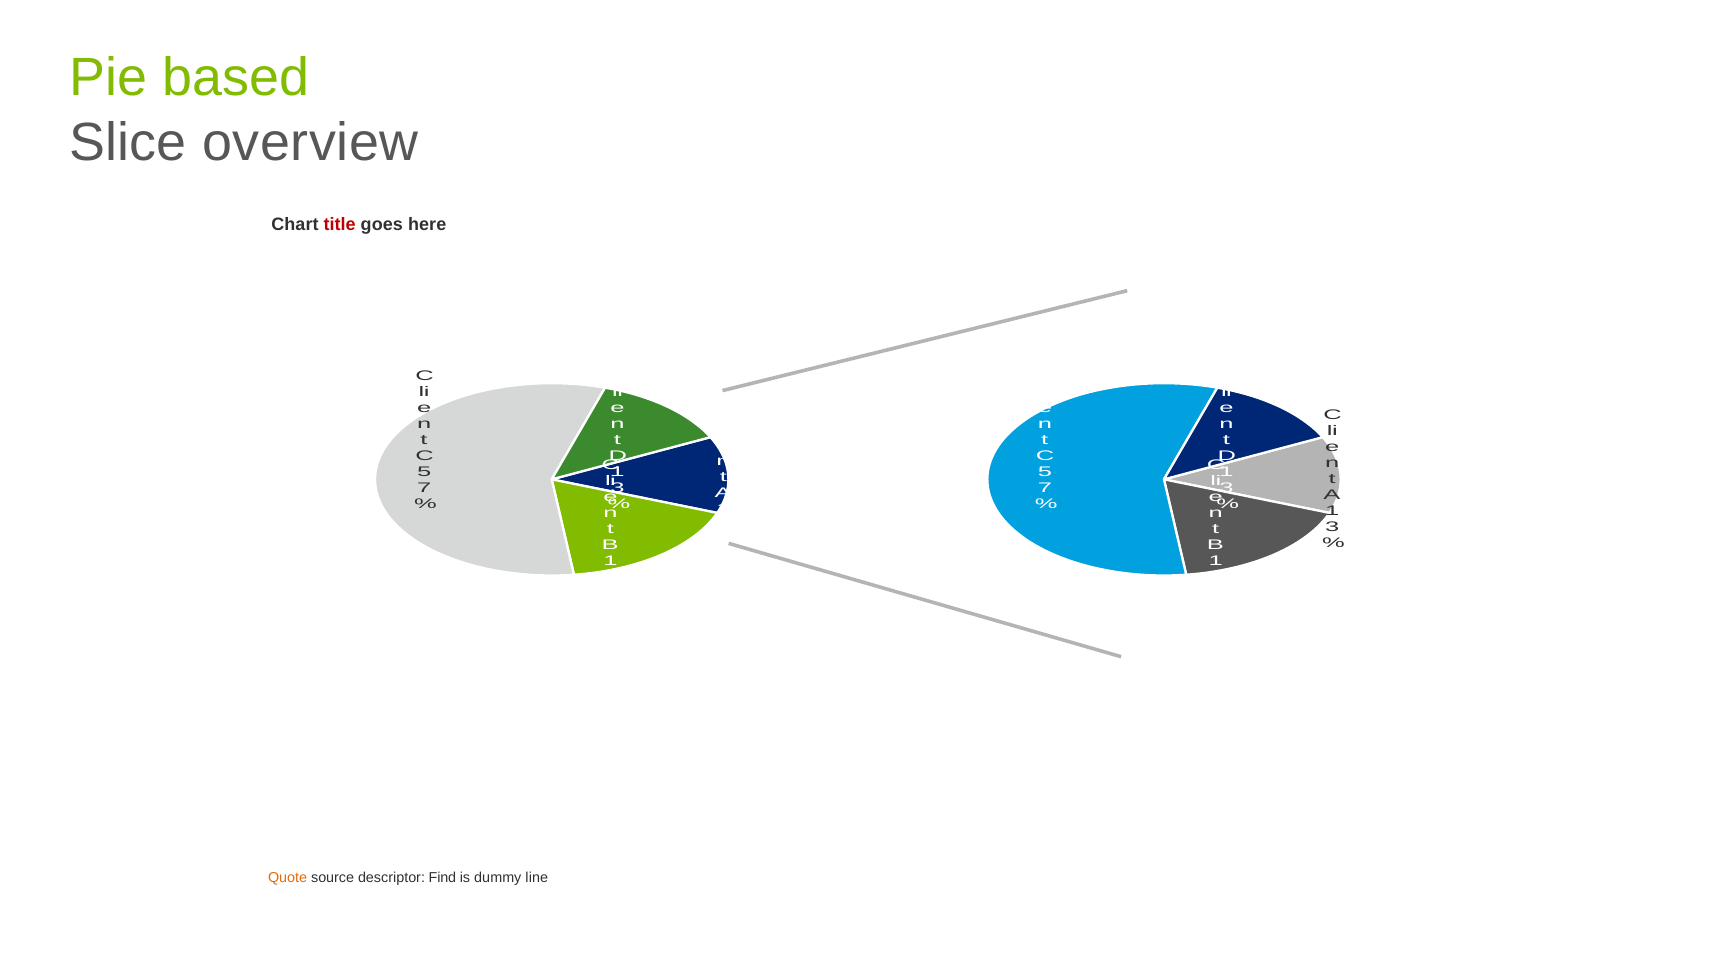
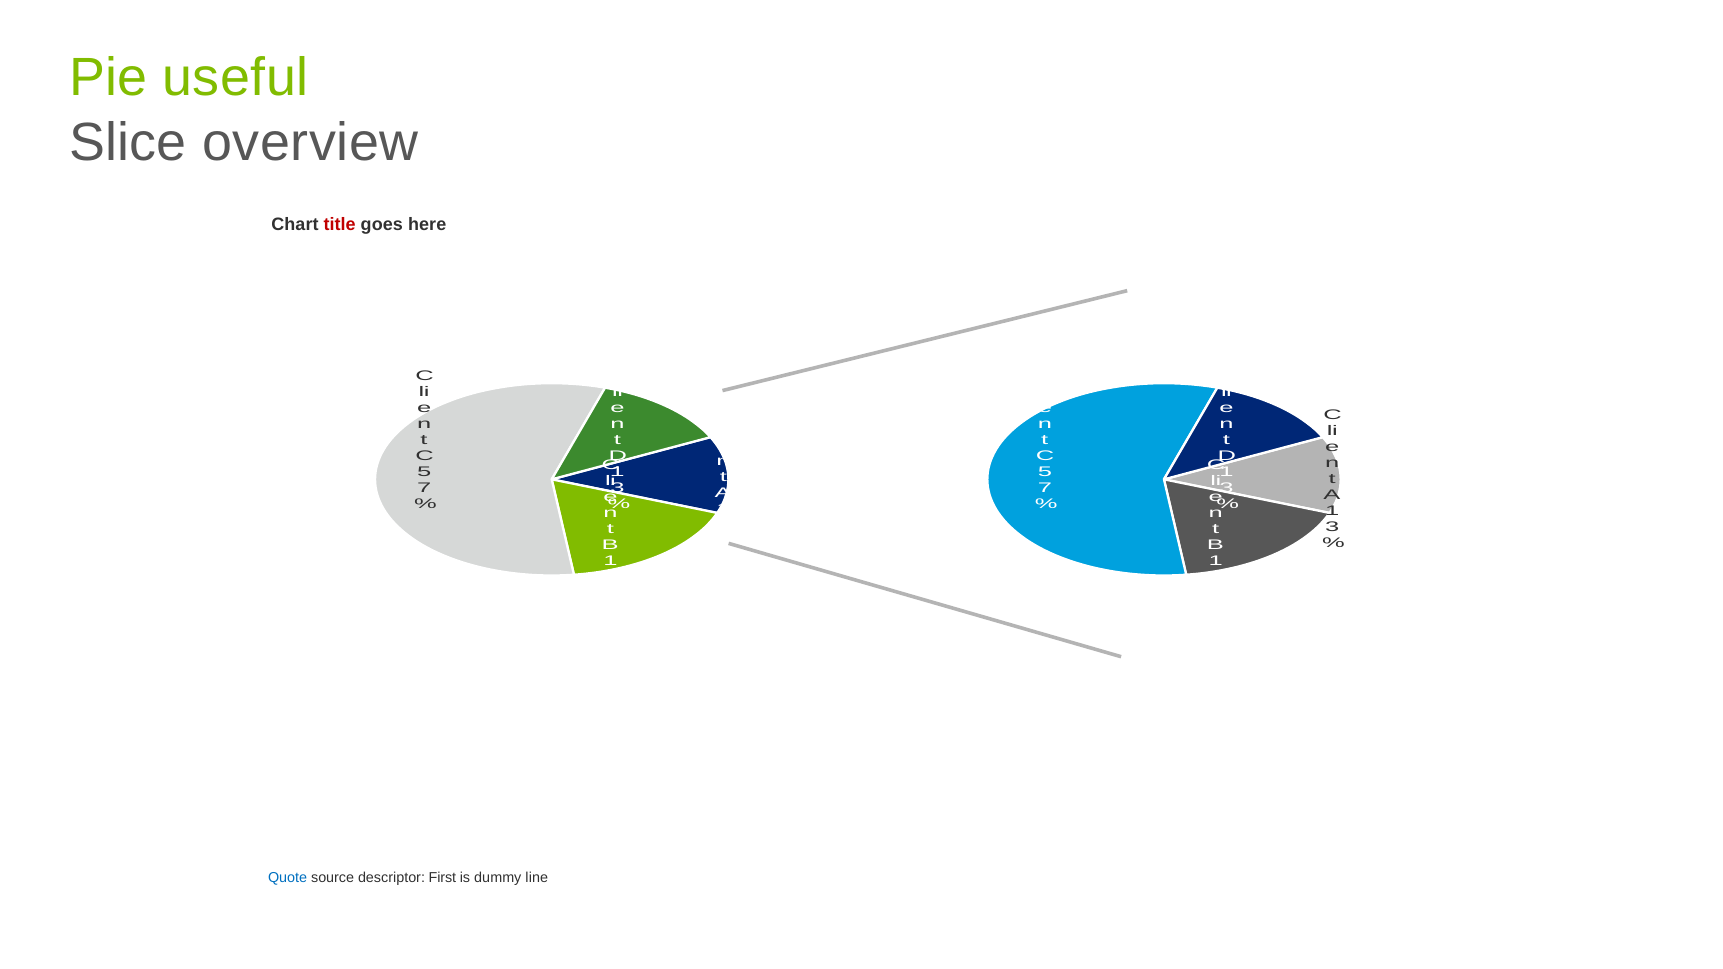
based: based -> useful
Quote colour: orange -> blue
Find: Find -> First
